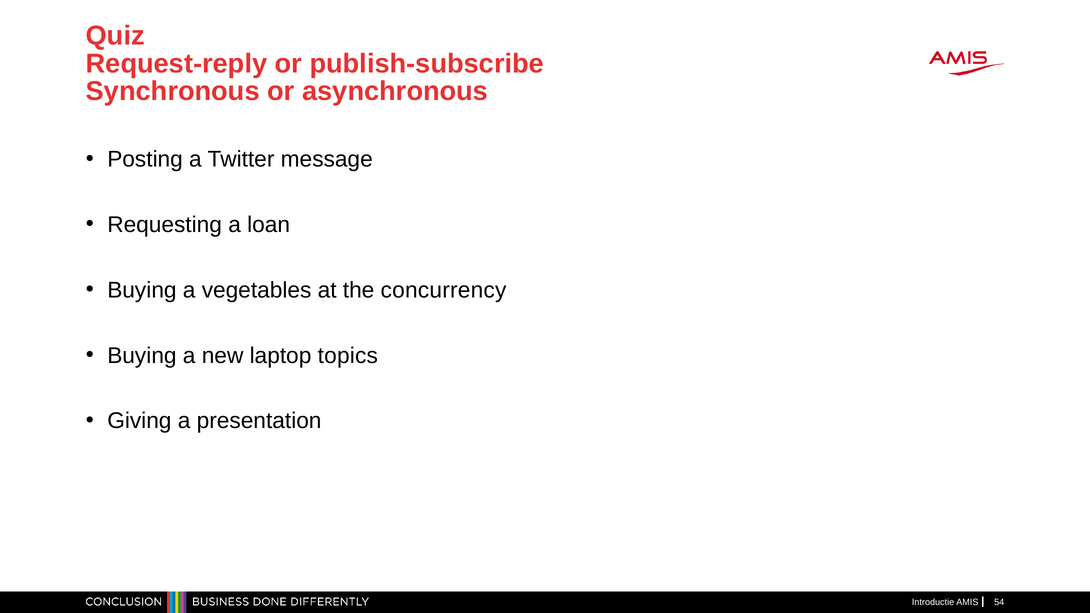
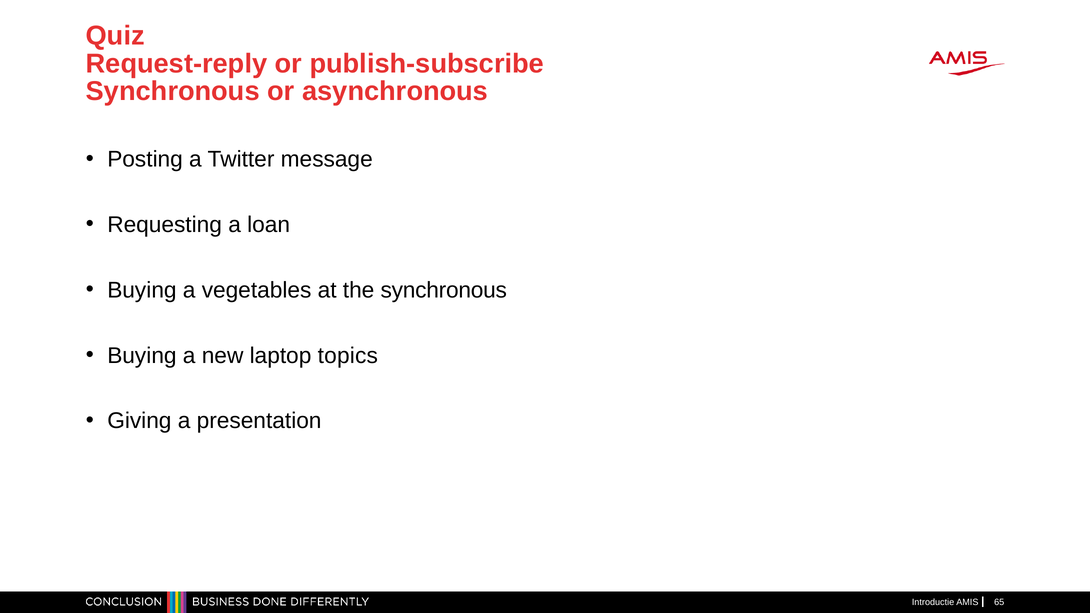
the concurrency: concurrency -> synchronous
54: 54 -> 65
